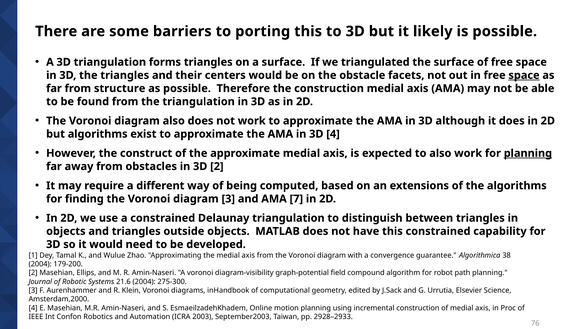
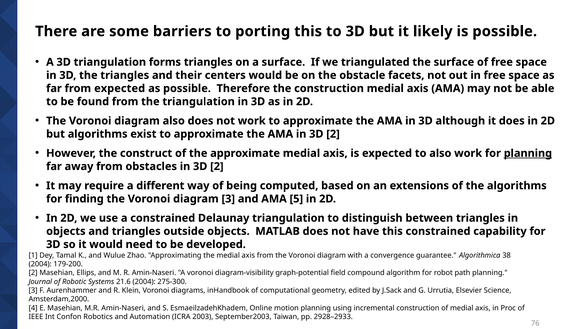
space at (524, 75) underline: present -> none
from structure: structure -> expected
AMA in 3D 4: 4 -> 2
7: 7 -> 5
